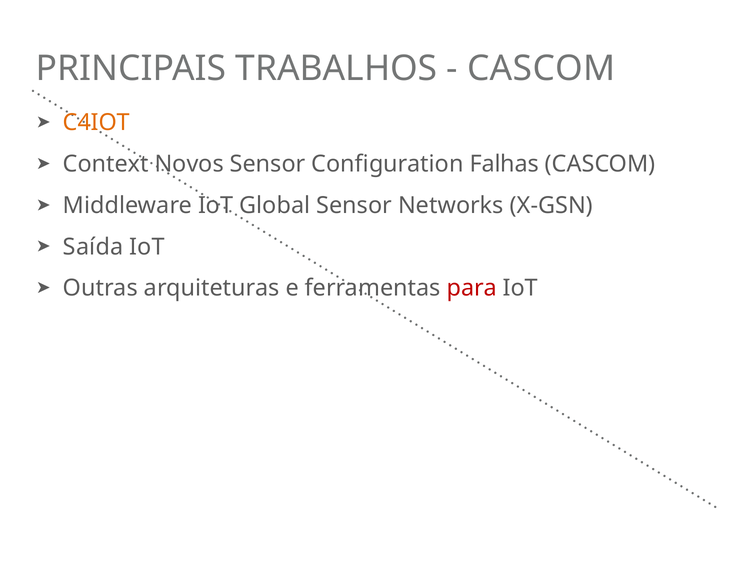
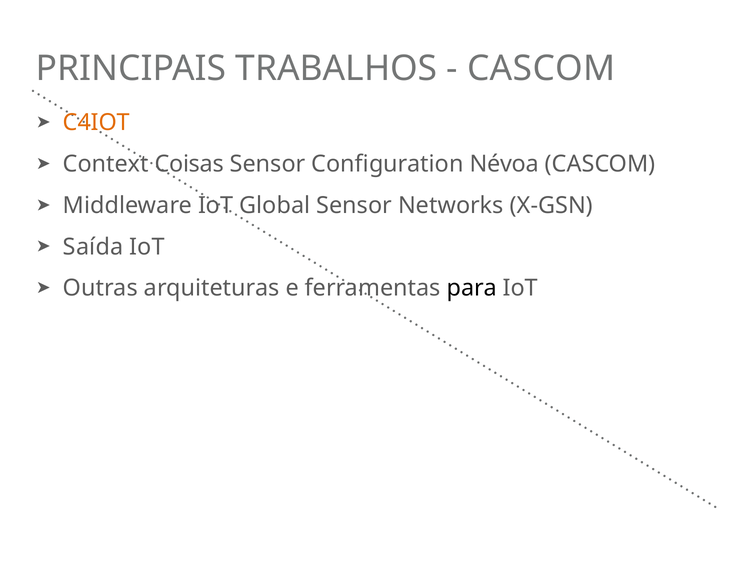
Novos: Novos -> Coisas
Falhas: Falhas -> Névoa
para colour: red -> black
